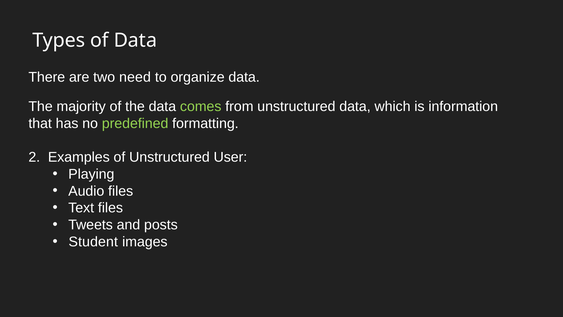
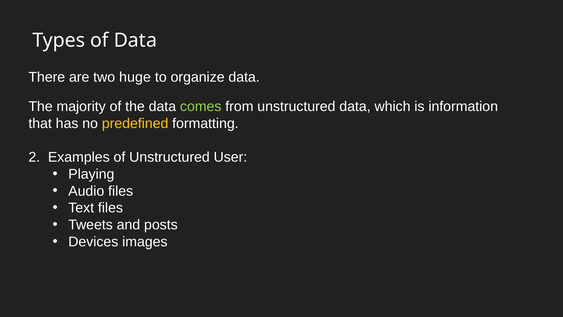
need: need -> huge
predefined colour: light green -> yellow
Student: Student -> Devices
